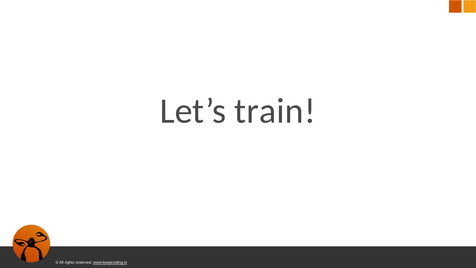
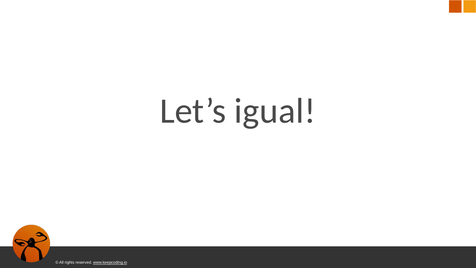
train: train -> igual
